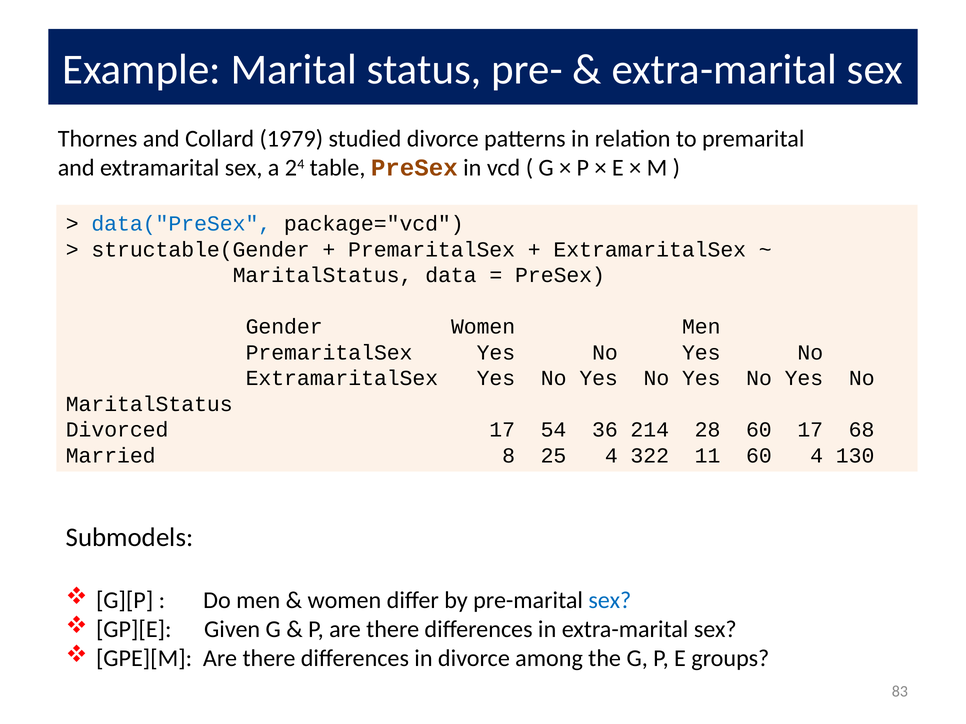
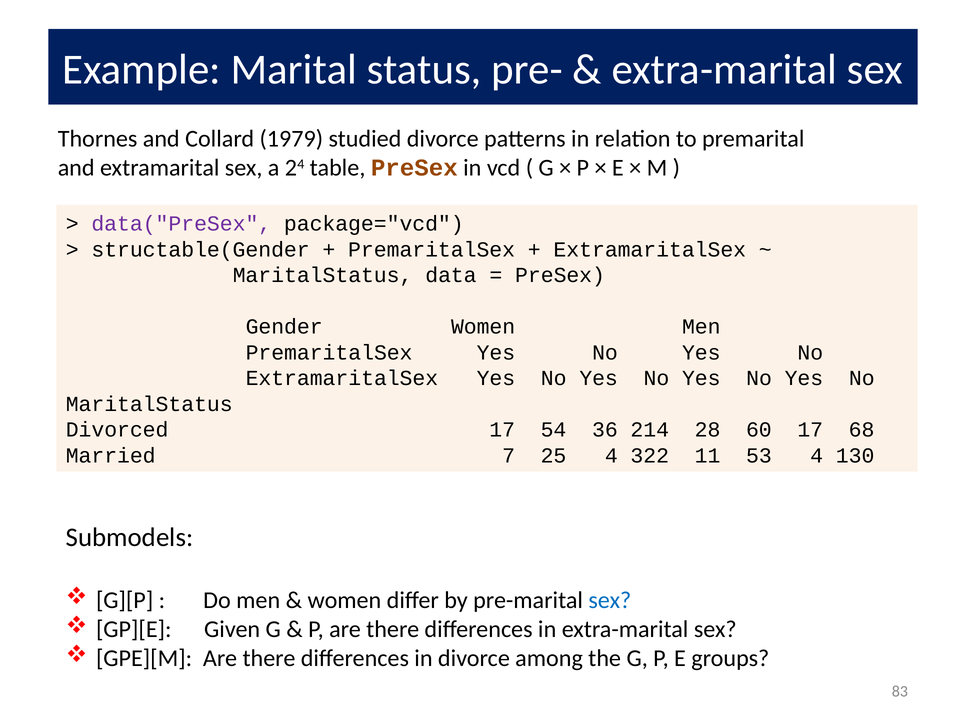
data("PreSex colour: blue -> purple
8: 8 -> 7
11 60: 60 -> 53
